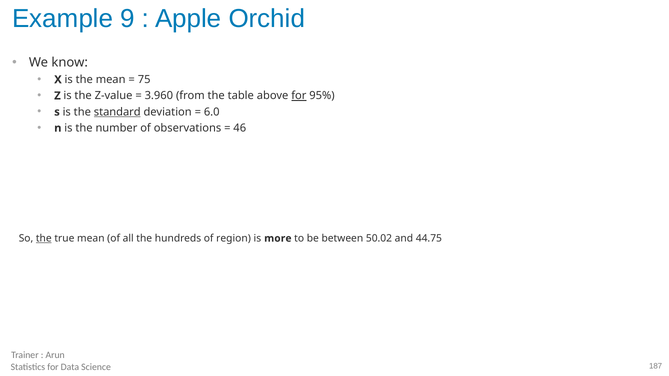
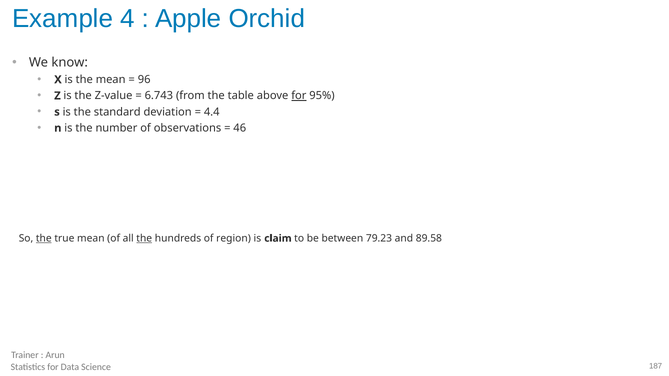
9: 9 -> 4
75: 75 -> 96
3.960: 3.960 -> 6.743
standard underline: present -> none
6.0: 6.0 -> 4.4
the at (144, 239) underline: none -> present
more: more -> claim
50.02: 50.02 -> 79.23
44.75: 44.75 -> 89.58
